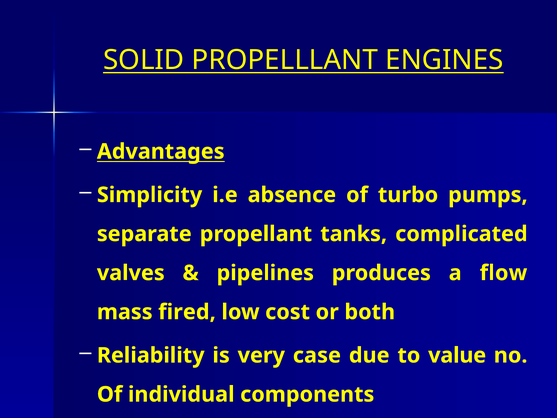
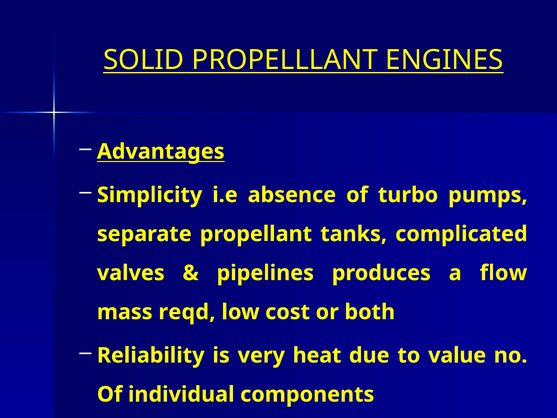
fired: fired -> reqd
case: case -> heat
